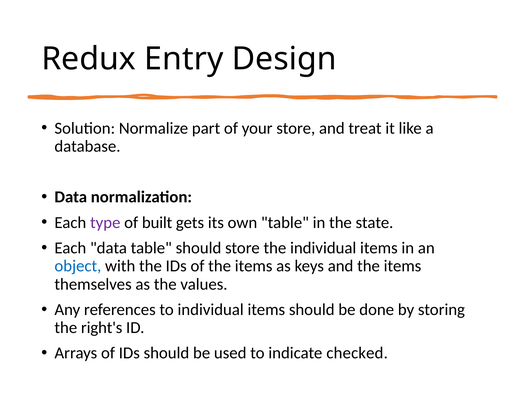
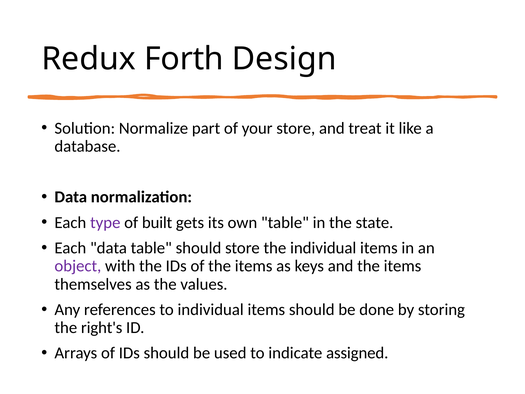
Entry: Entry -> Forth
object colour: blue -> purple
checked: checked -> assigned
